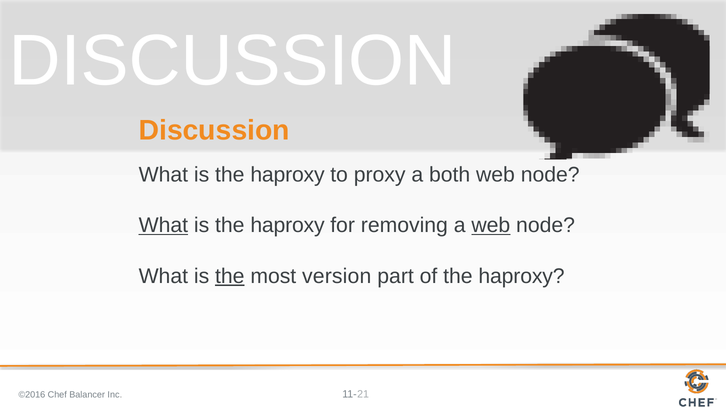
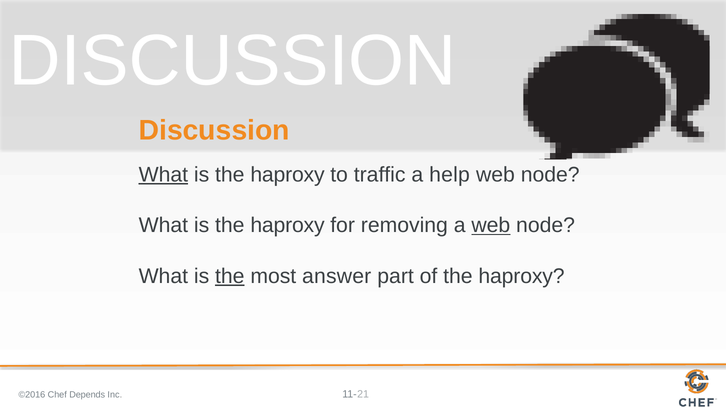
What at (163, 175) underline: none -> present
proxy: proxy -> traffic
both: both -> help
What at (163, 226) underline: present -> none
version: version -> answer
Balancer: Balancer -> Depends
